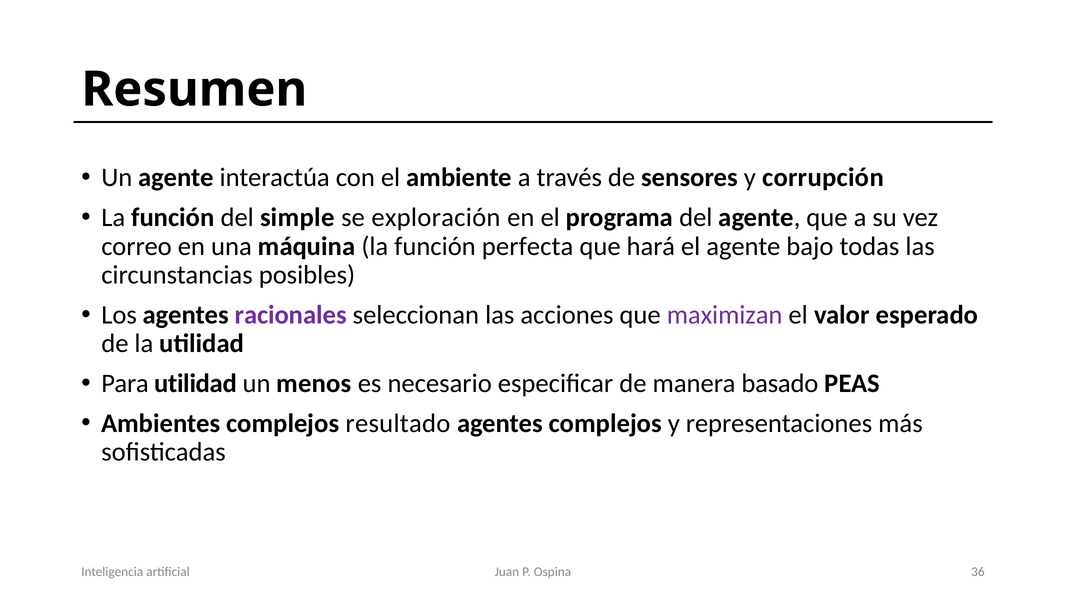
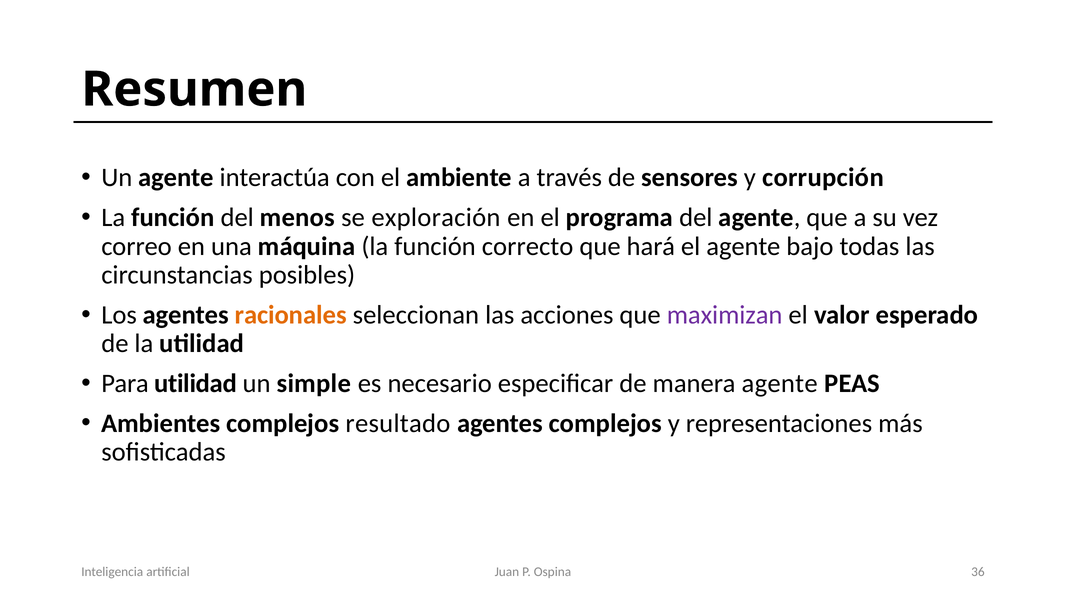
simple: simple -> menos
perfecta: perfecta -> correcto
racionales colour: purple -> orange
menos: menos -> simple
manera basado: basado -> agente
